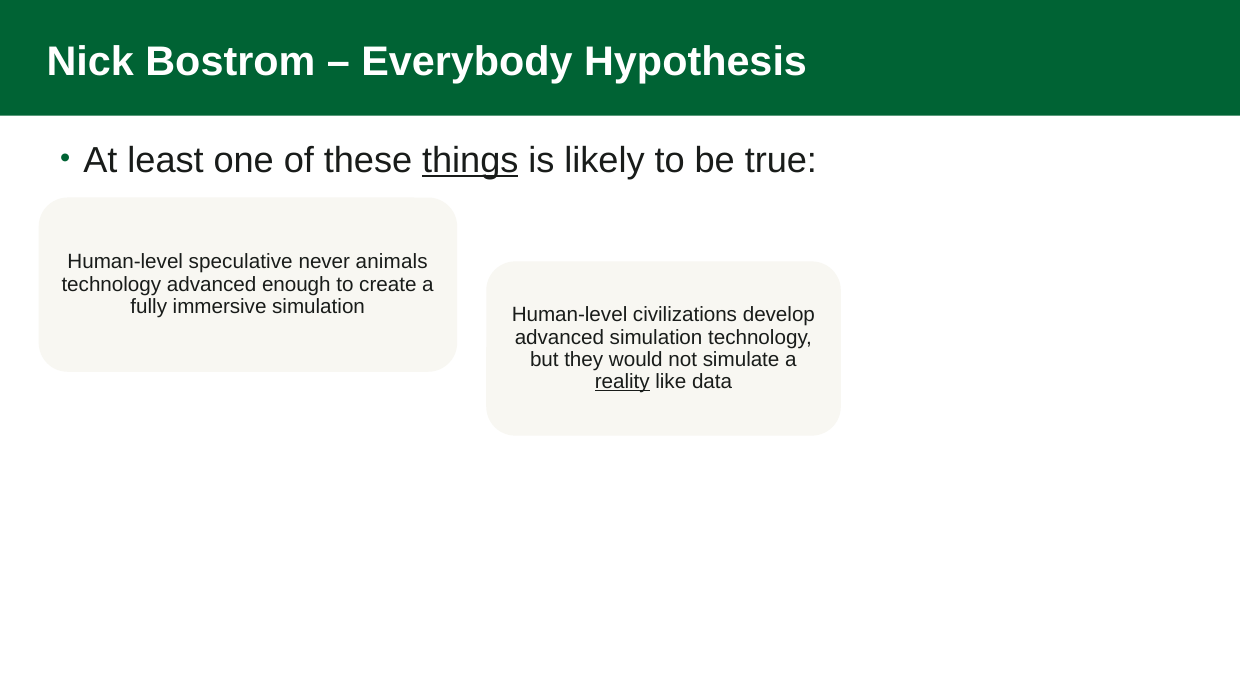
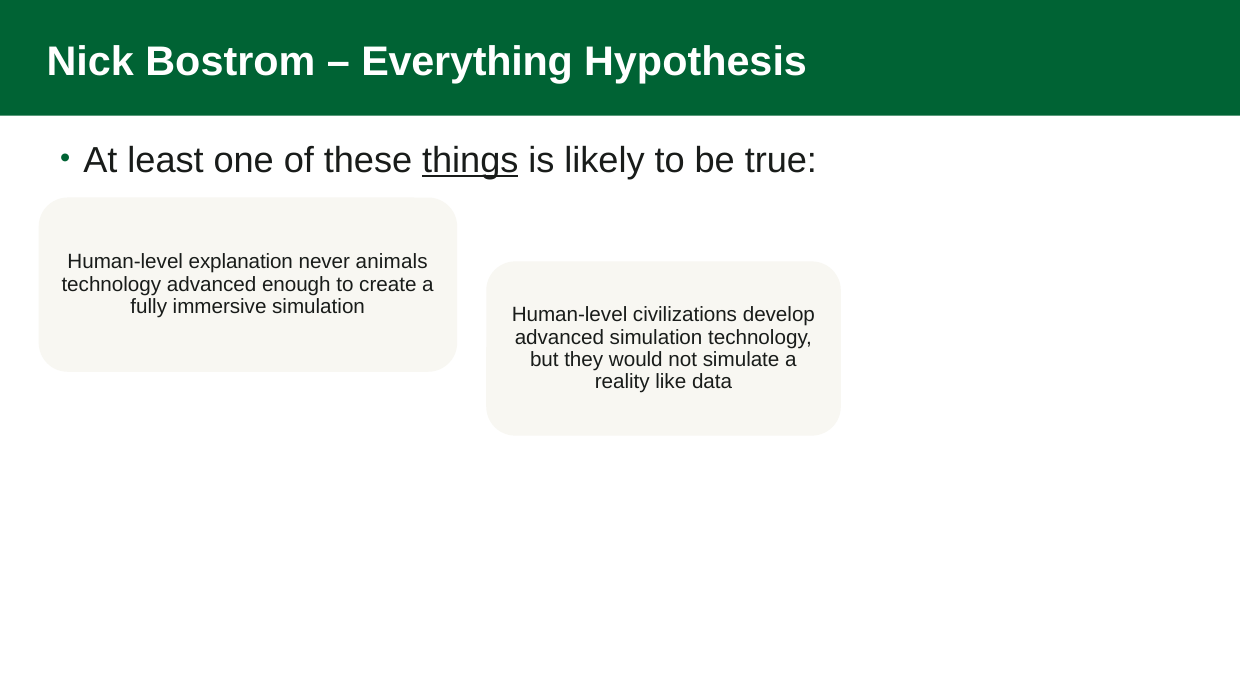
Everybody: Everybody -> Everything
speculative: speculative -> explanation
reality underline: present -> none
